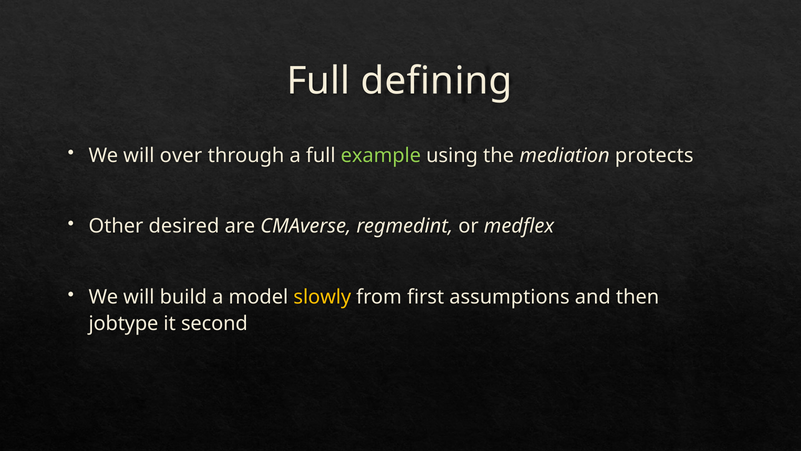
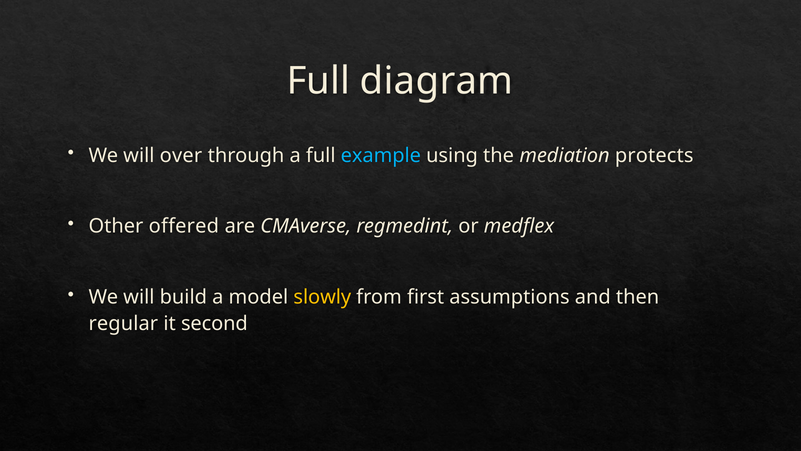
defining: defining -> diagram
example colour: light green -> light blue
desired: desired -> offered
jobtype: jobtype -> regular
